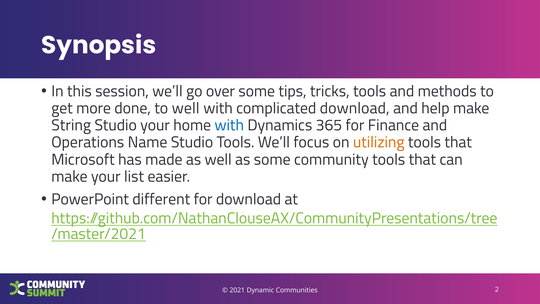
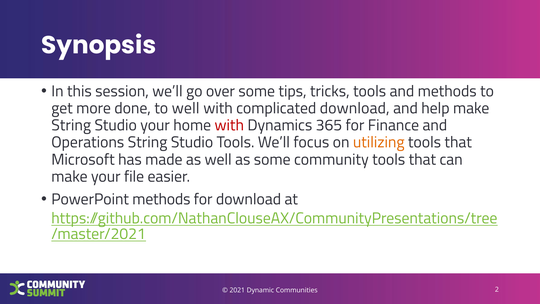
with at (229, 125) colour: blue -> red
Operations Name: Name -> String
list: list -> file
PowerPoint different: different -> methods
